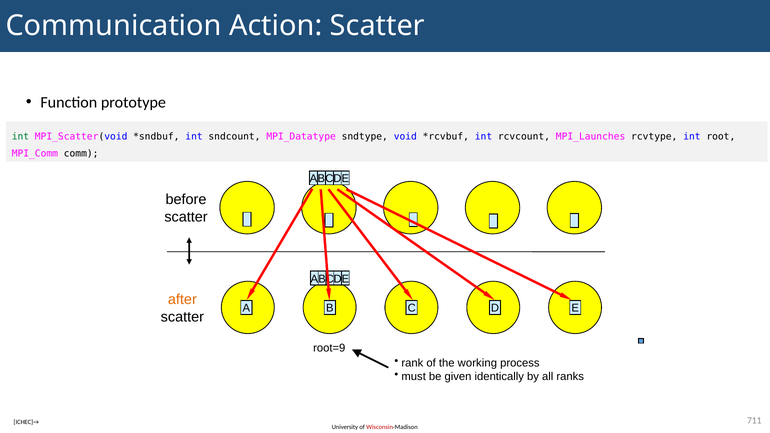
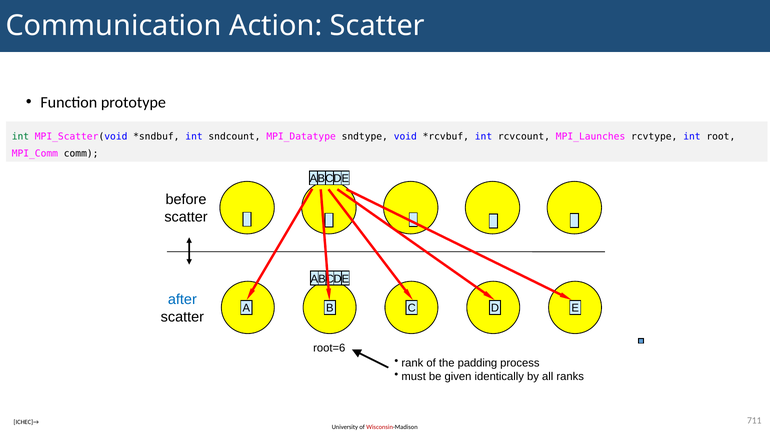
after colour: orange -> blue
root=9: root=9 -> root=6
working: working -> padding
